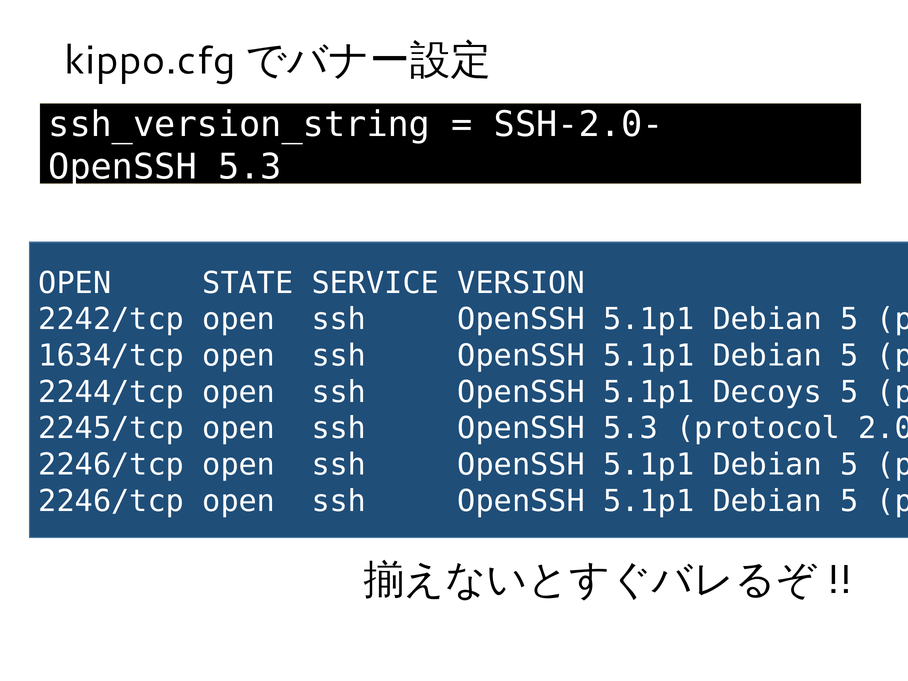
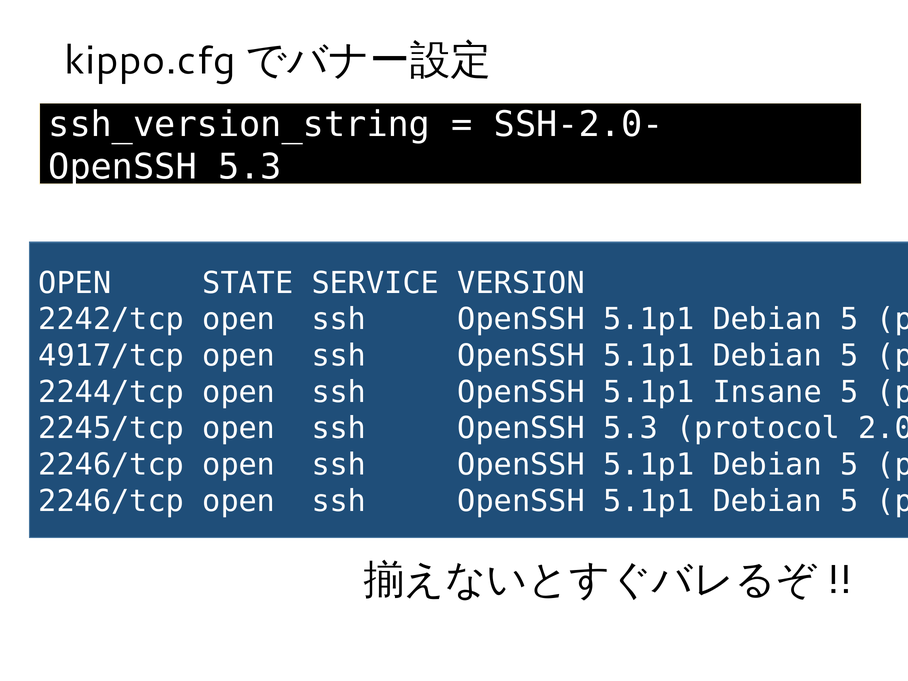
1634/tcp: 1634/tcp -> 4917/tcp
Decoys: Decoys -> Insane
